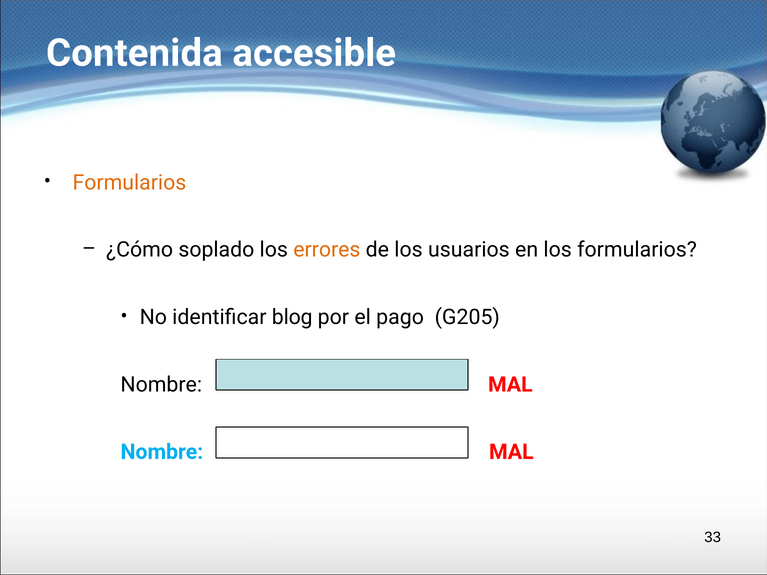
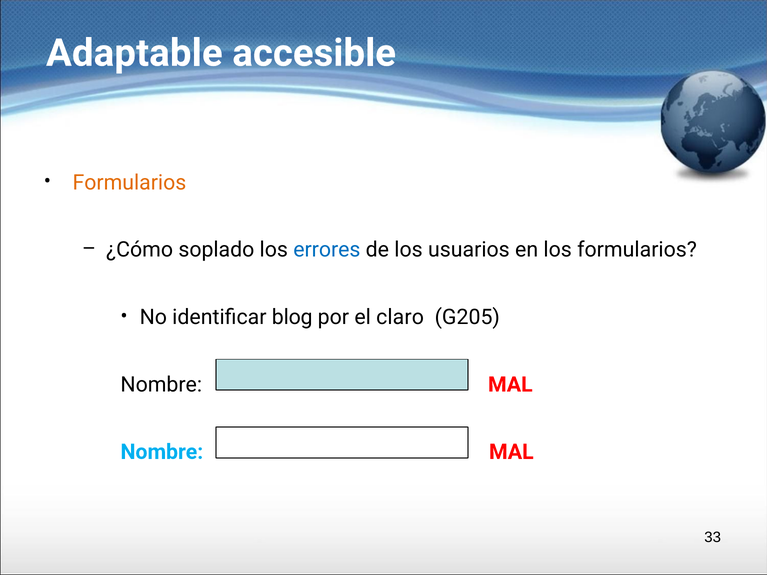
Contenida: Contenida -> Adaptable
errores colour: orange -> blue
pago: pago -> claro
